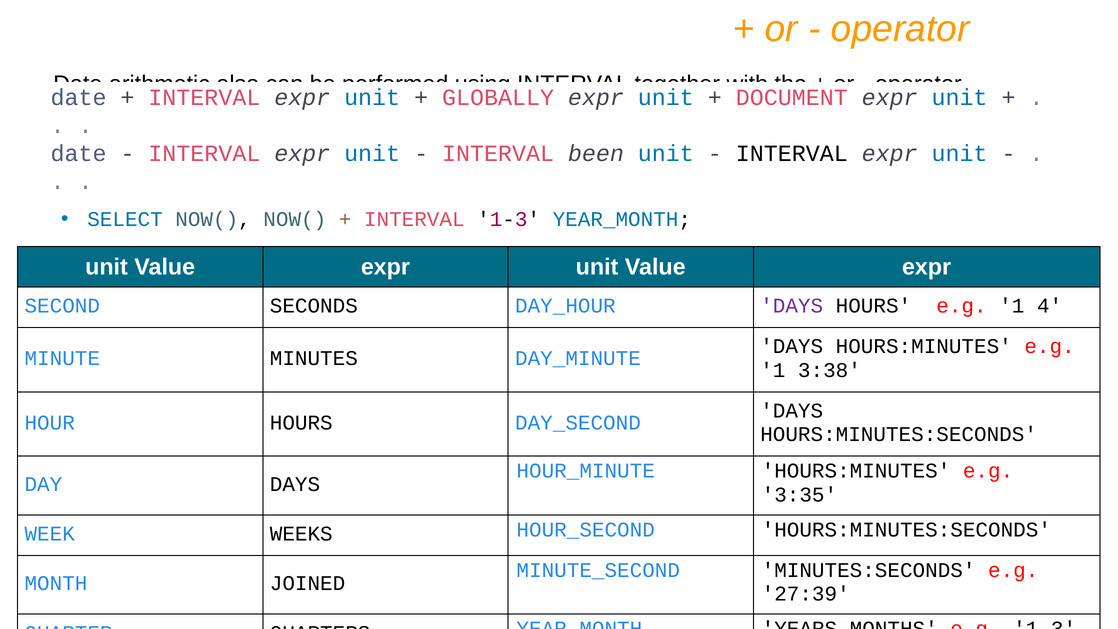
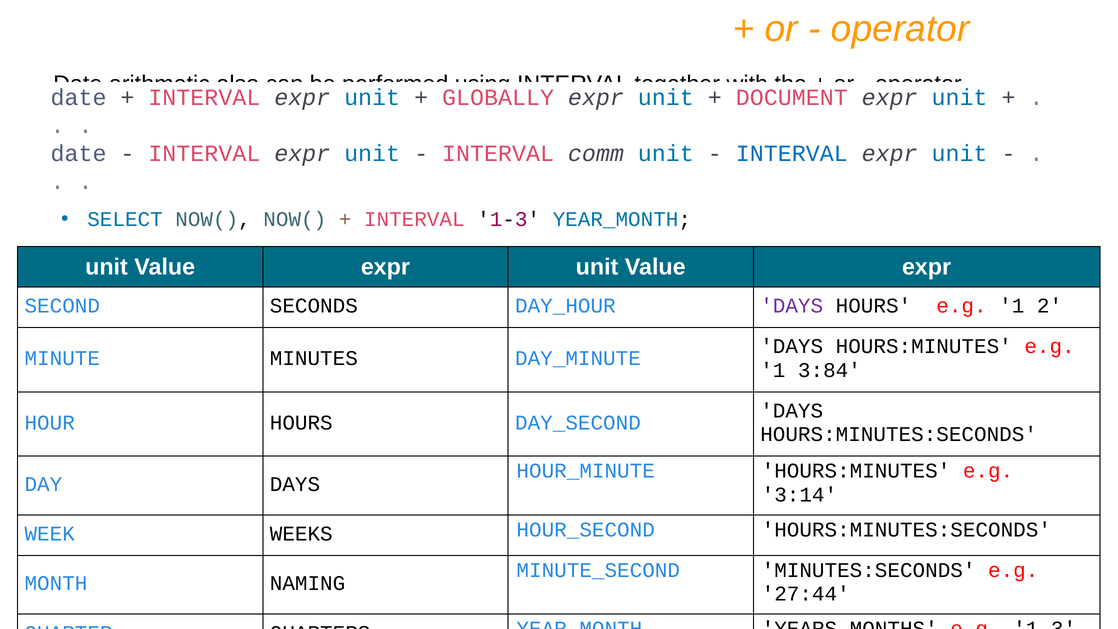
been: been -> comm
INTERVAL at (792, 154) colour: black -> blue
4: 4 -> 2
3:38: 3:38 -> 3:84
3:35: 3:35 -> 3:14
JOINED: JOINED -> NAMING
27:39: 27:39 -> 27:44
